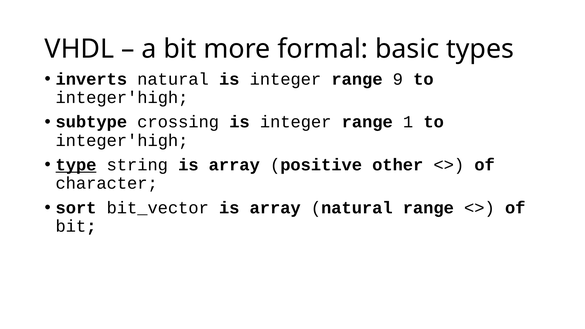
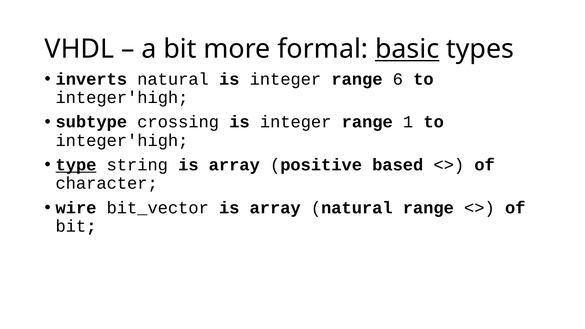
basic underline: none -> present
9: 9 -> 6
other: other -> based
sort: sort -> wire
